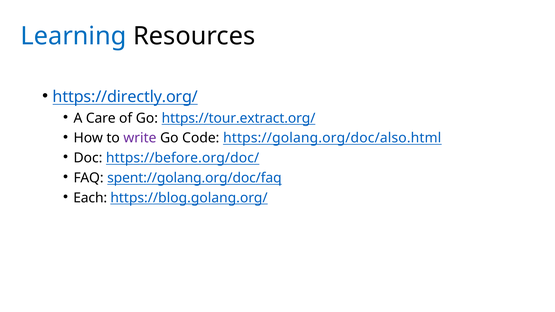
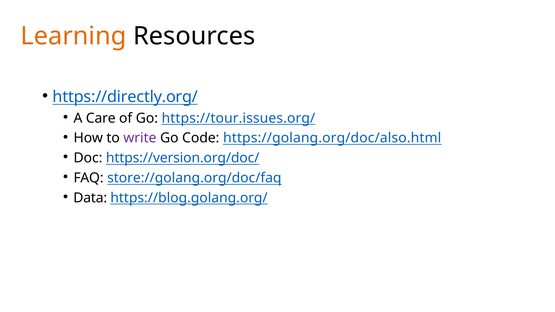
Learning colour: blue -> orange
https://tour.extract.org/: https://tour.extract.org/ -> https://tour.issues.org/
https://before.org/doc/: https://before.org/doc/ -> https://version.org/doc/
spent://golang.org/doc/faq: spent://golang.org/doc/faq -> store://golang.org/doc/faq
Each: Each -> Data
